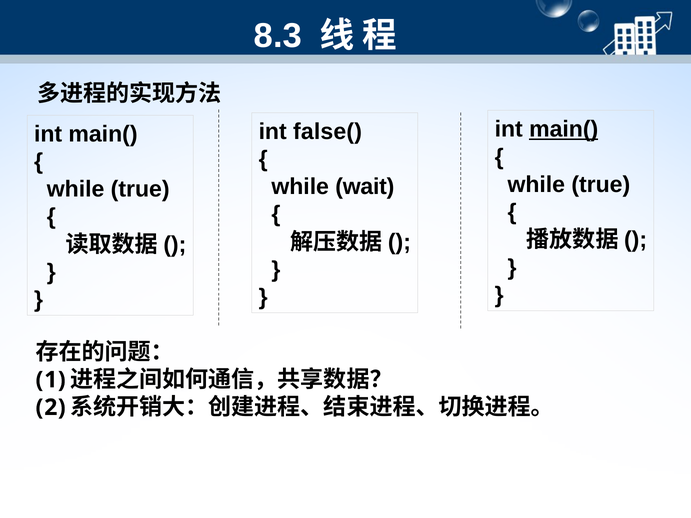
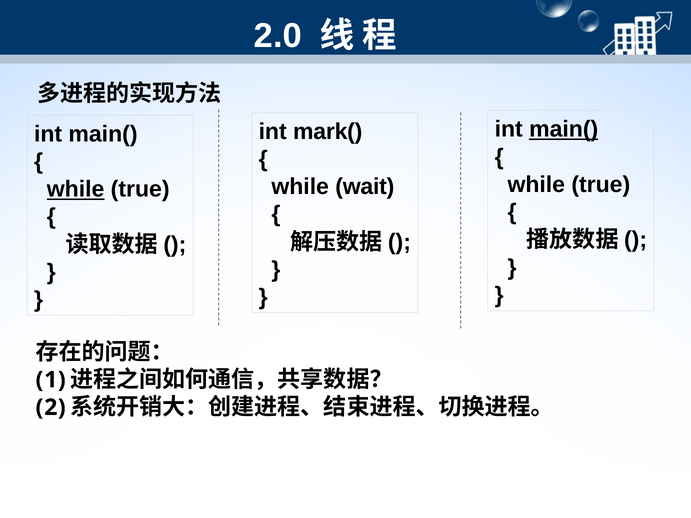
8.3: 8.3 -> 2.0
false(: false( -> mark(
while at (76, 189) underline: none -> present
